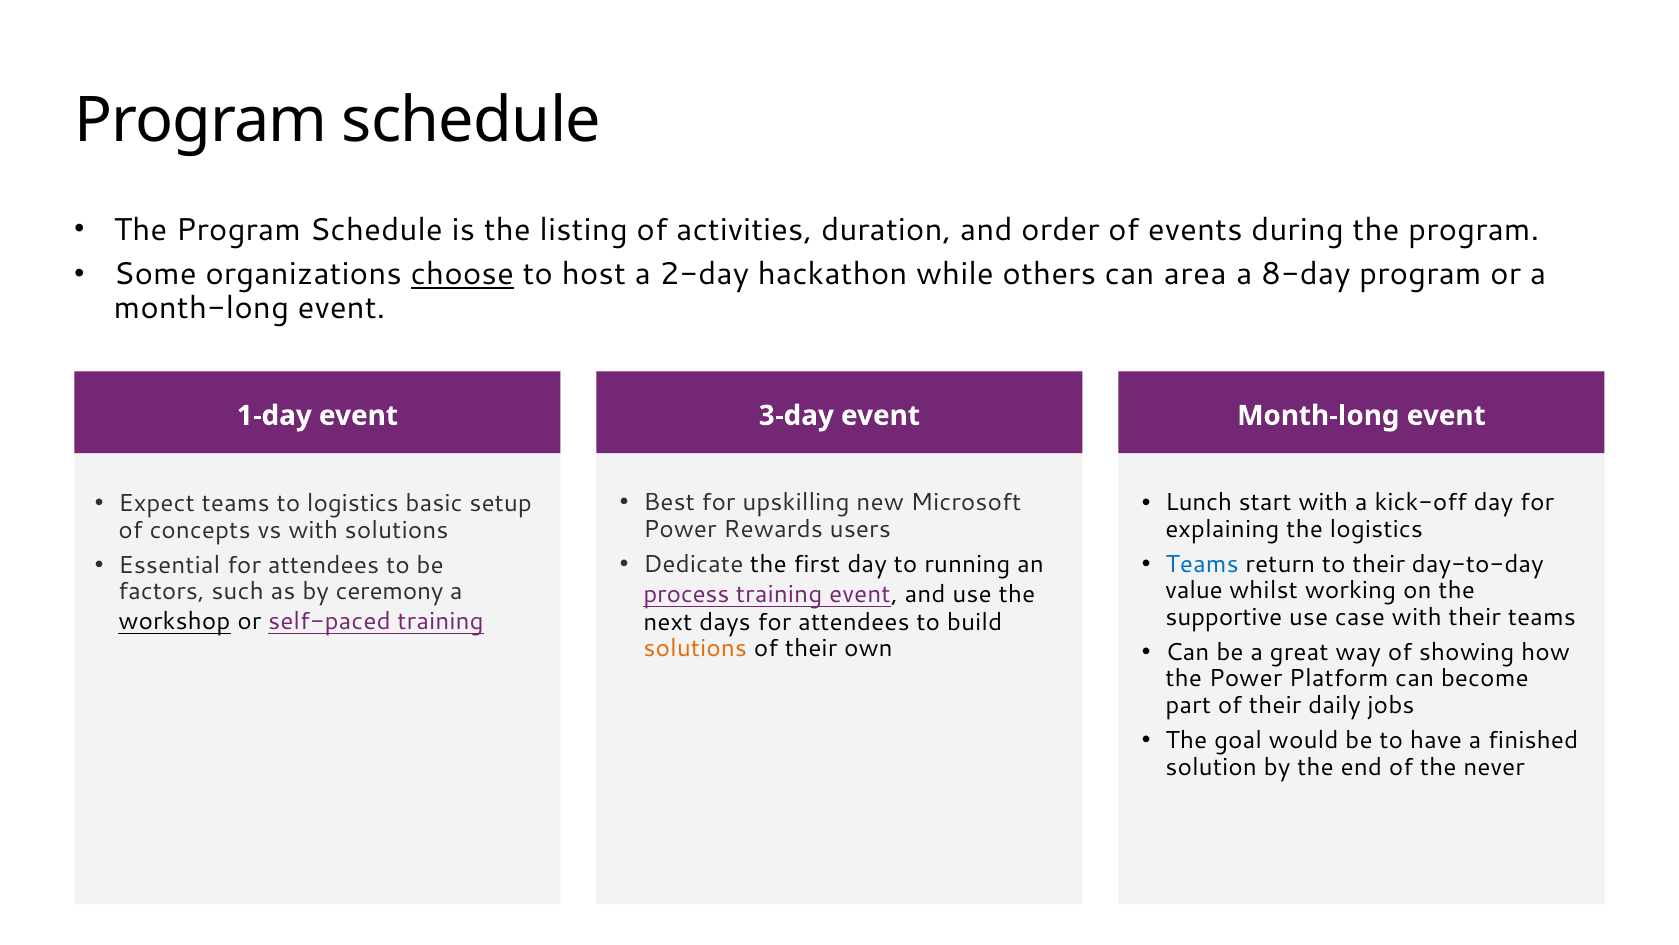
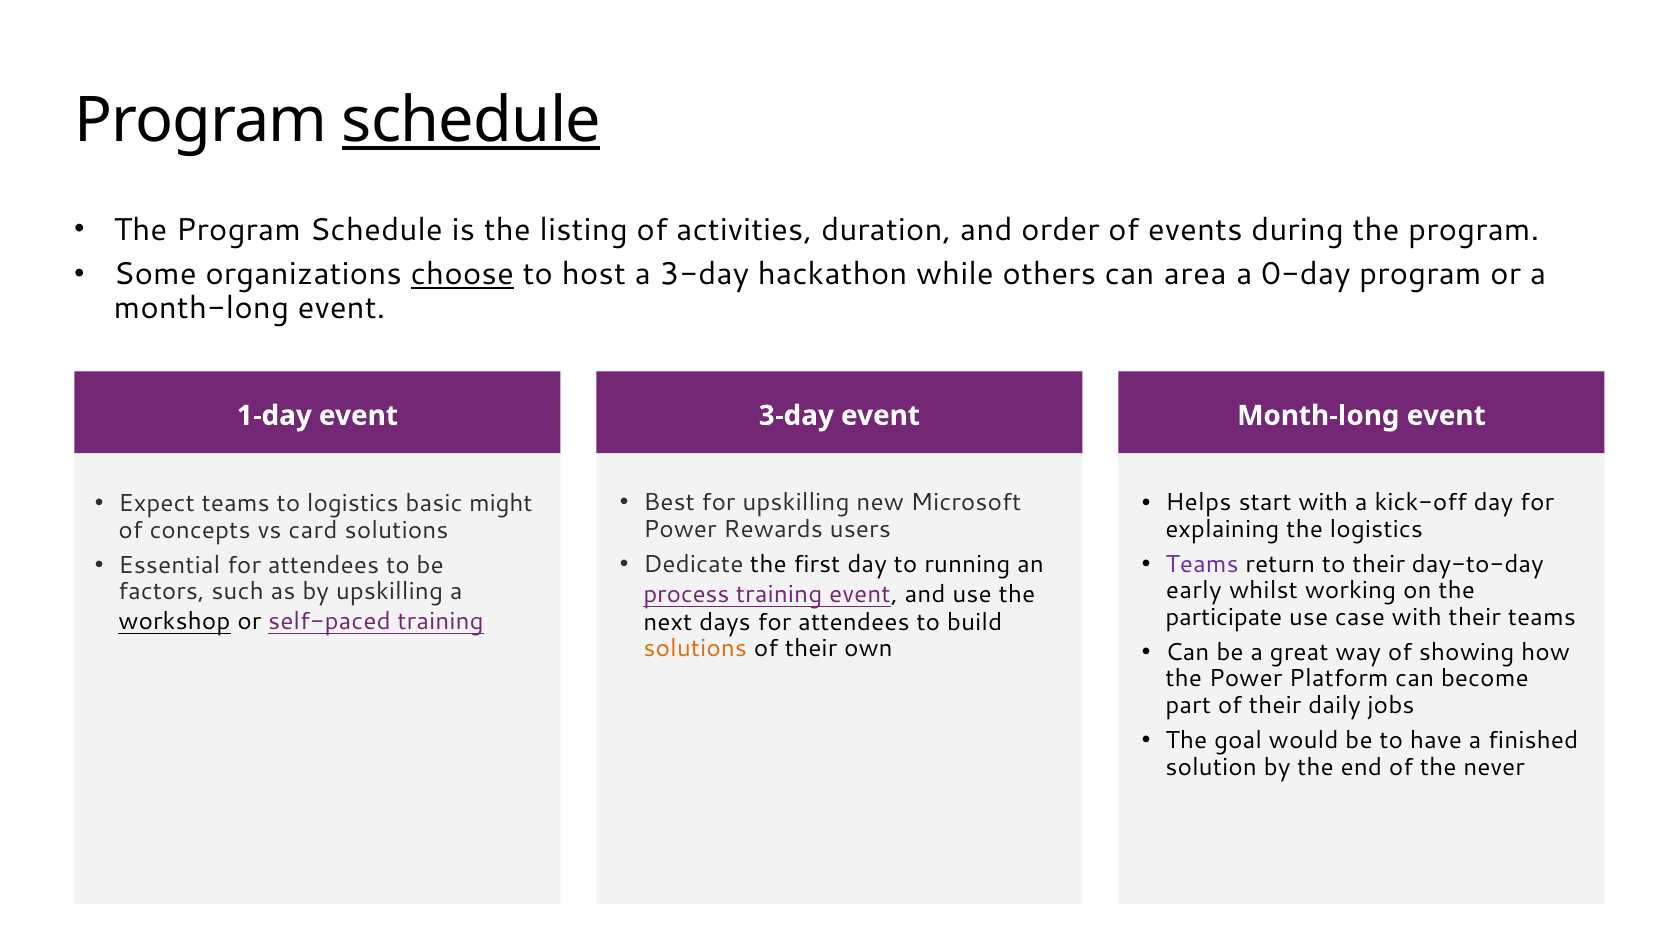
schedule at (471, 121) underline: none -> present
a 2-day: 2-day -> 3-day
8-day: 8-day -> 0-day
Lunch: Lunch -> Helps
setup: setup -> might
vs with: with -> card
Teams at (1202, 564) colour: blue -> purple
value: value -> early
by ceremony: ceremony -> upskilling
supportive: supportive -> participate
